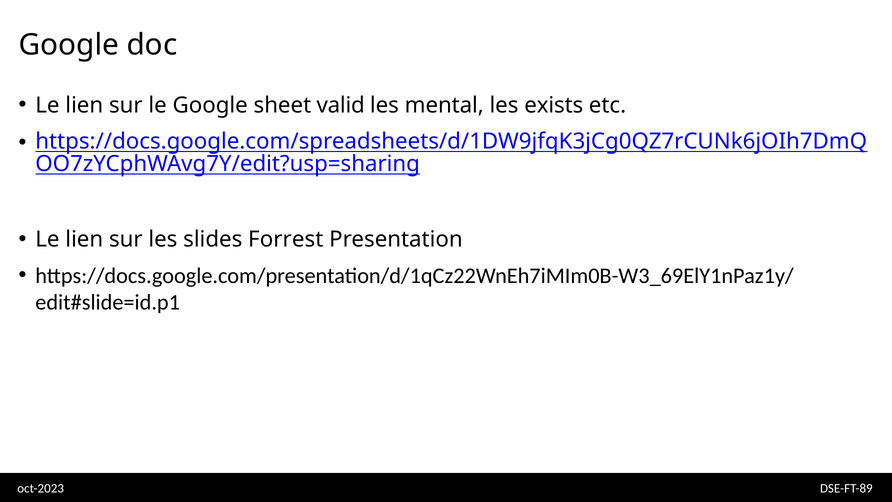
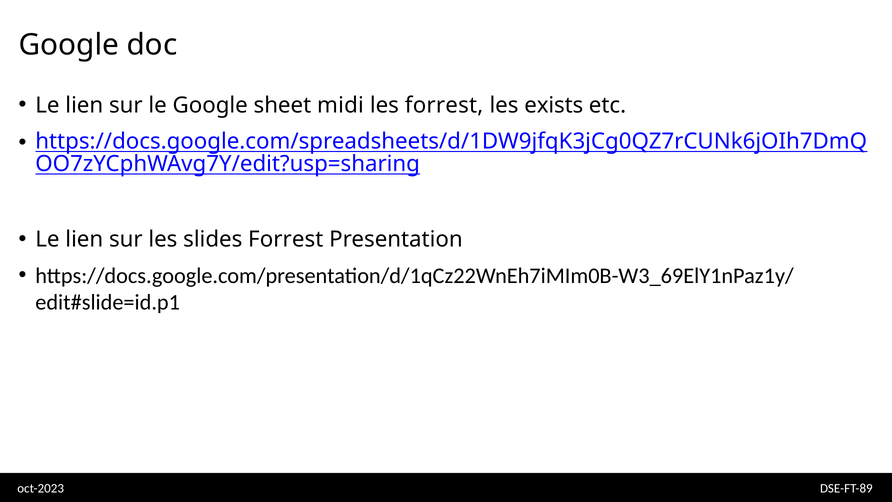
valid: valid -> midi
les mental: mental -> forrest
